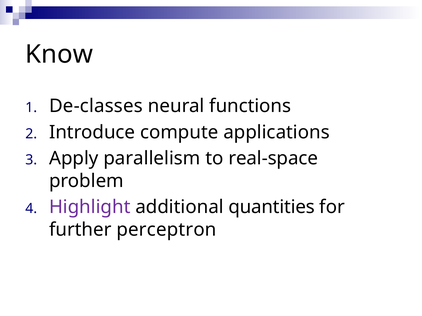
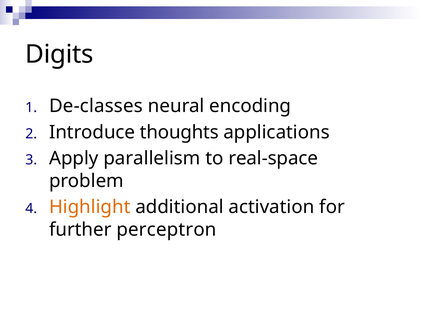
Know: Know -> Digits
functions: functions -> encoding
compute: compute -> thoughts
Highlight colour: purple -> orange
quantities: quantities -> activation
